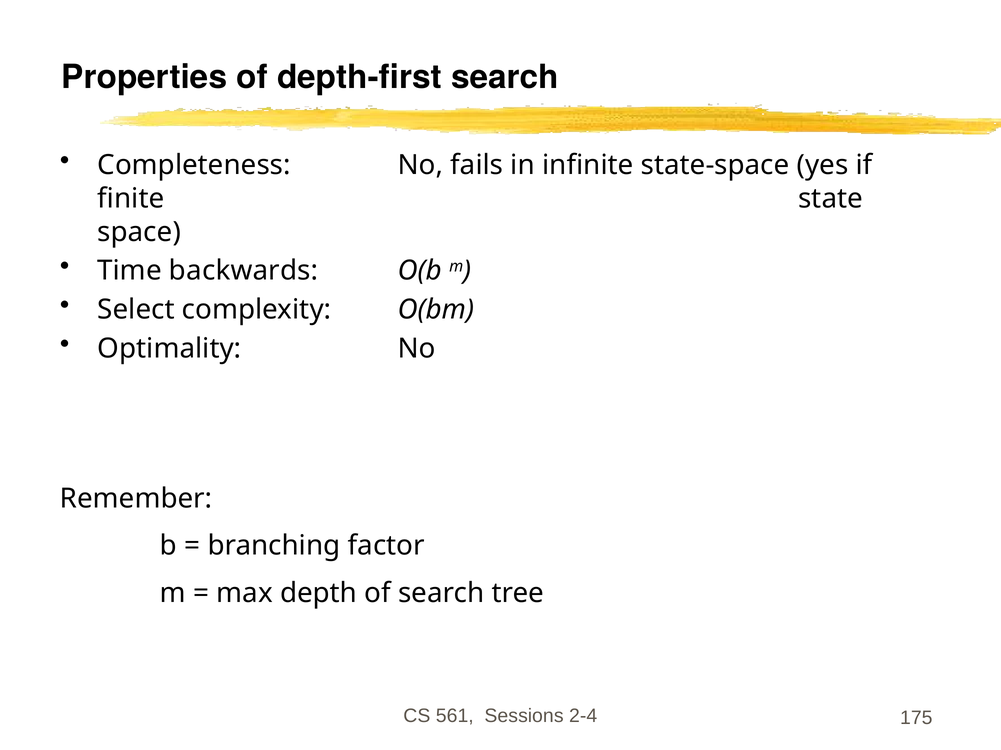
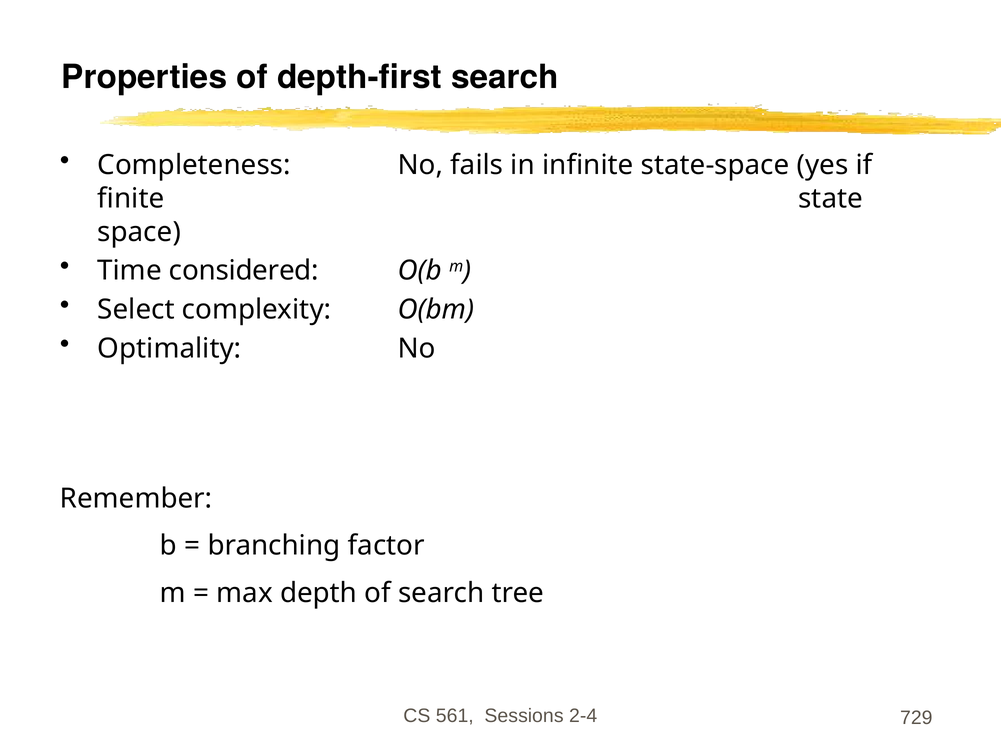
backwards: backwards -> considered
175: 175 -> 729
